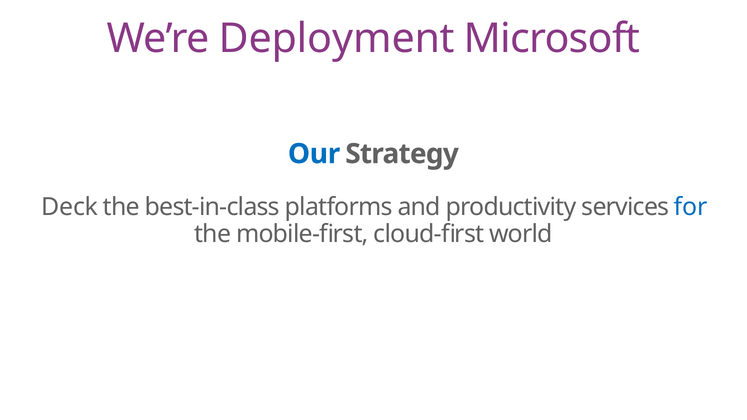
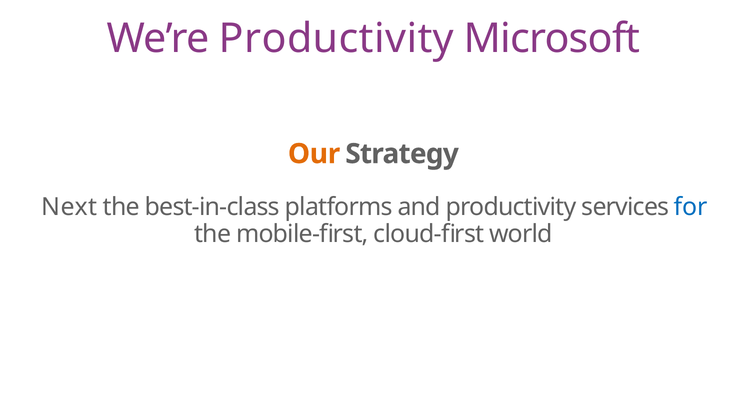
We’re Deployment: Deployment -> Productivity
Our colour: blue -> orange
Deck: Deck -> Next
